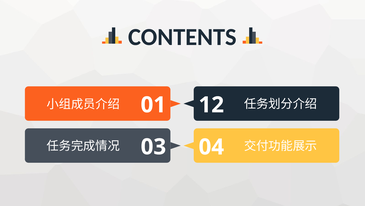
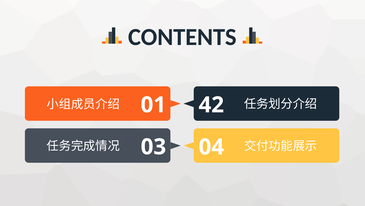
12: 12 -> 42
